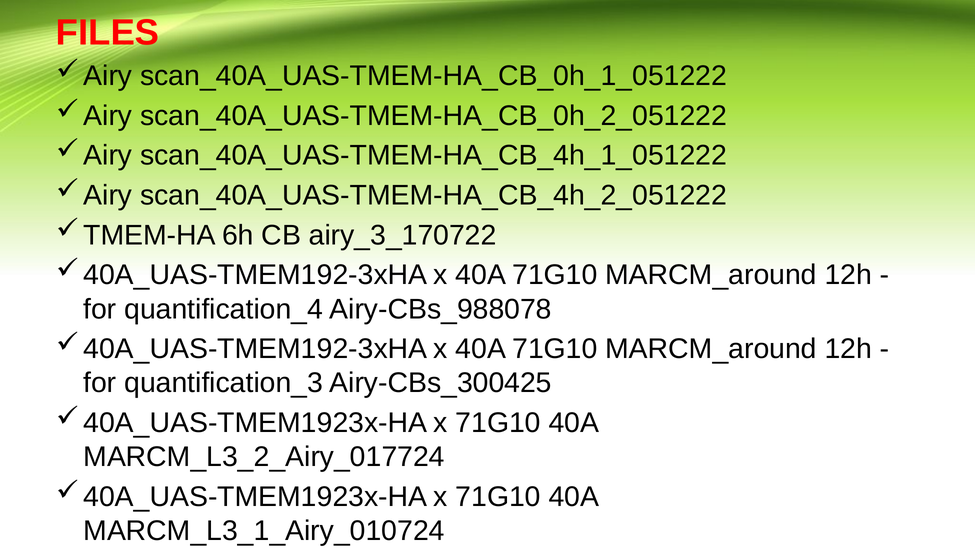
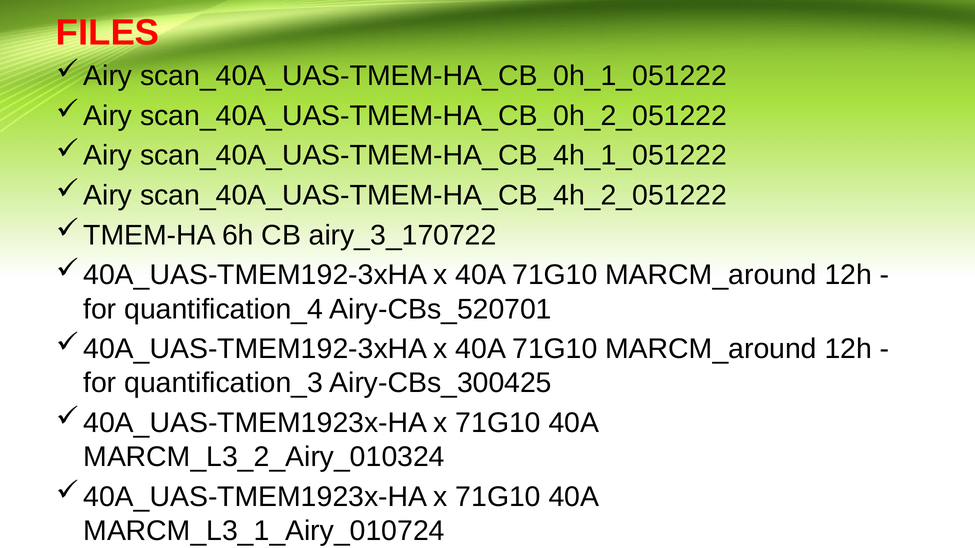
Airy-CBs_988078: Airy-CBs_988078 -> Airy-CBs_520701
MARCM_L3_2_Airy_017724: MARCM_L3_2_Airy_017724 -> MARCM_L3_2_Airy_010324
